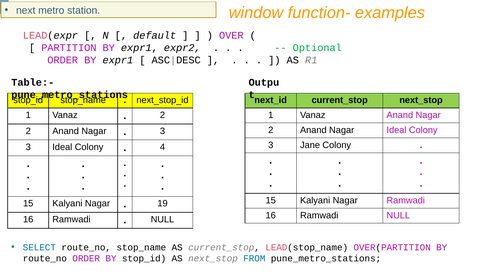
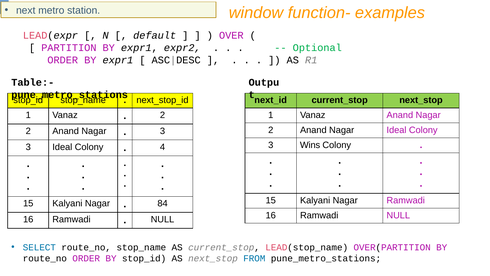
Jane: Jane -> Wins
19: 19 -> 84
